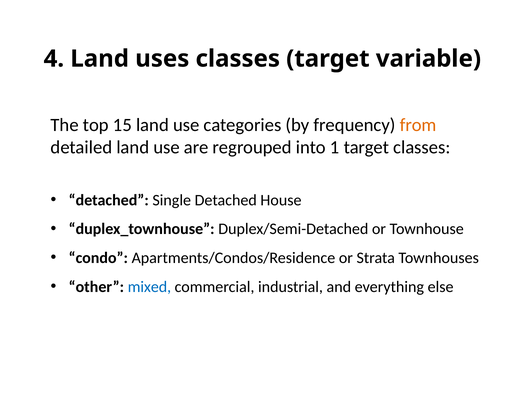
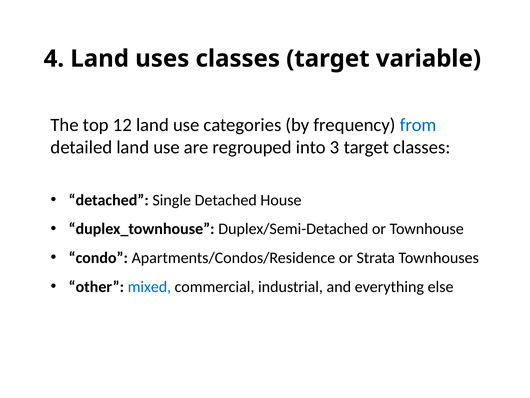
15: 15 -> 12
from colour: orange -> blue
1: 1 -> 3
